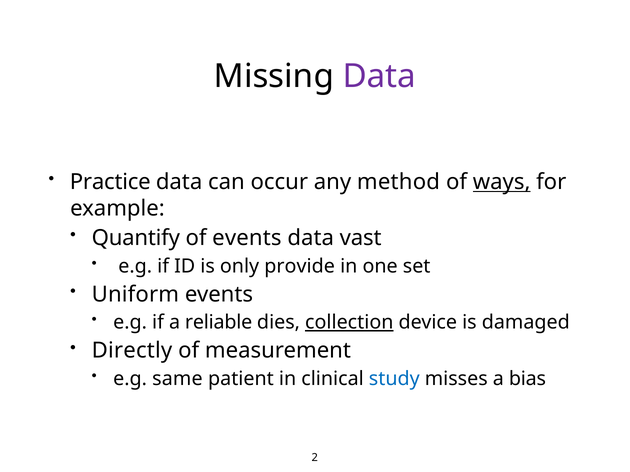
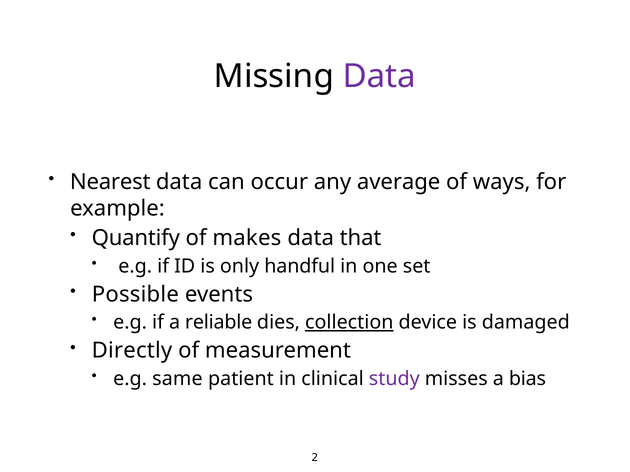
Practice: Practice -> Nearest
method: method -> average
ways underline: present -> none
of events: events -> makes
vast: vast -> that
provide: provide -> handful
Uniform: Uniform -> Possible
study colour: blue -> purple
